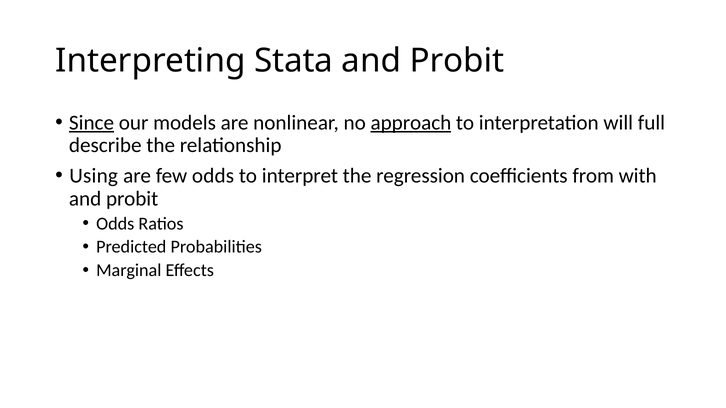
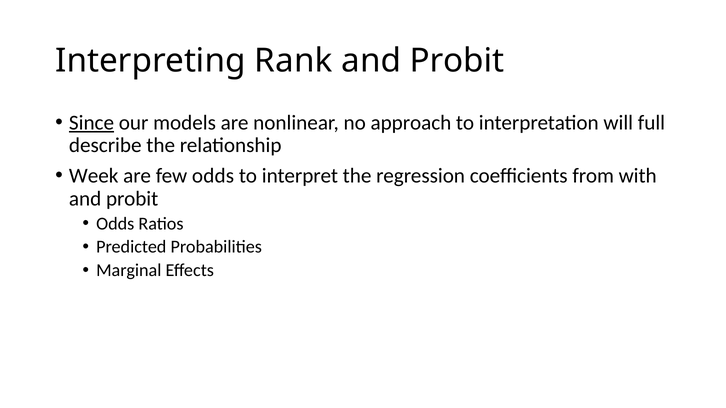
Stata: Stata -> Rank
approach underline: present -> none
Using: Using -> Week
